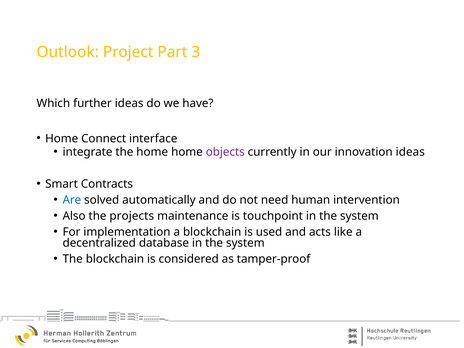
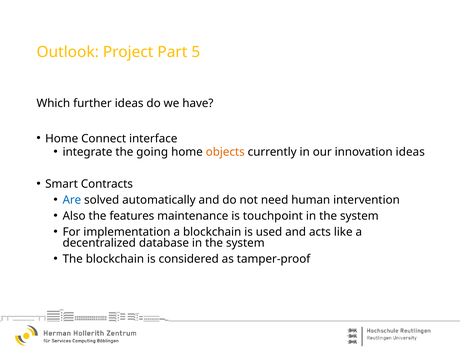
3: 3 -> 5
the home: home -> going
objects colour: purple -> orange
projects: projects -> features
